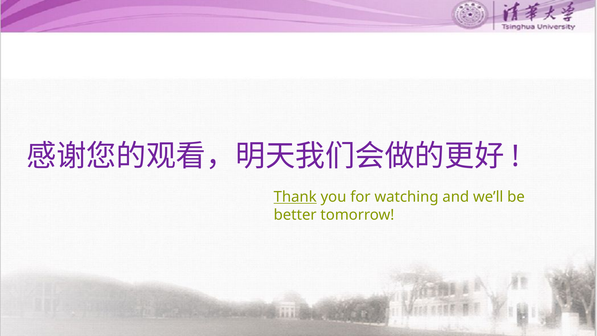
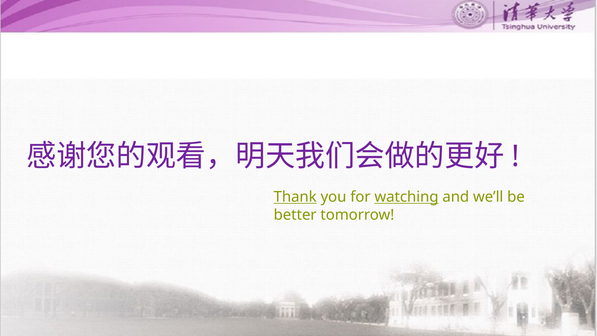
watching underline: none -> present
